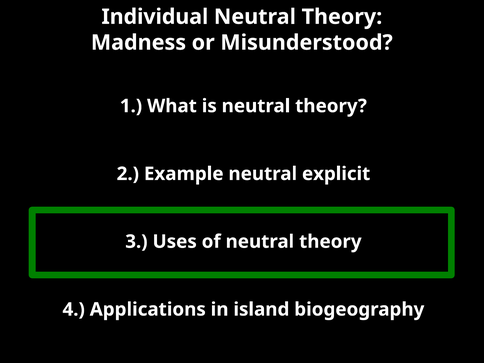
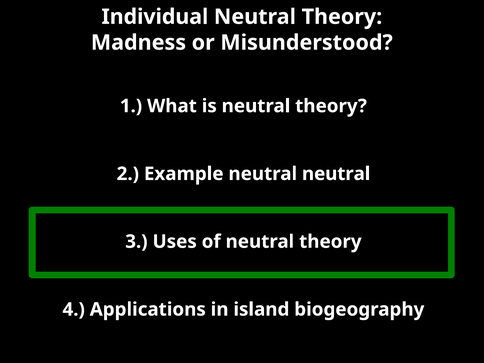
neutral explicit: explicit -> neutral
